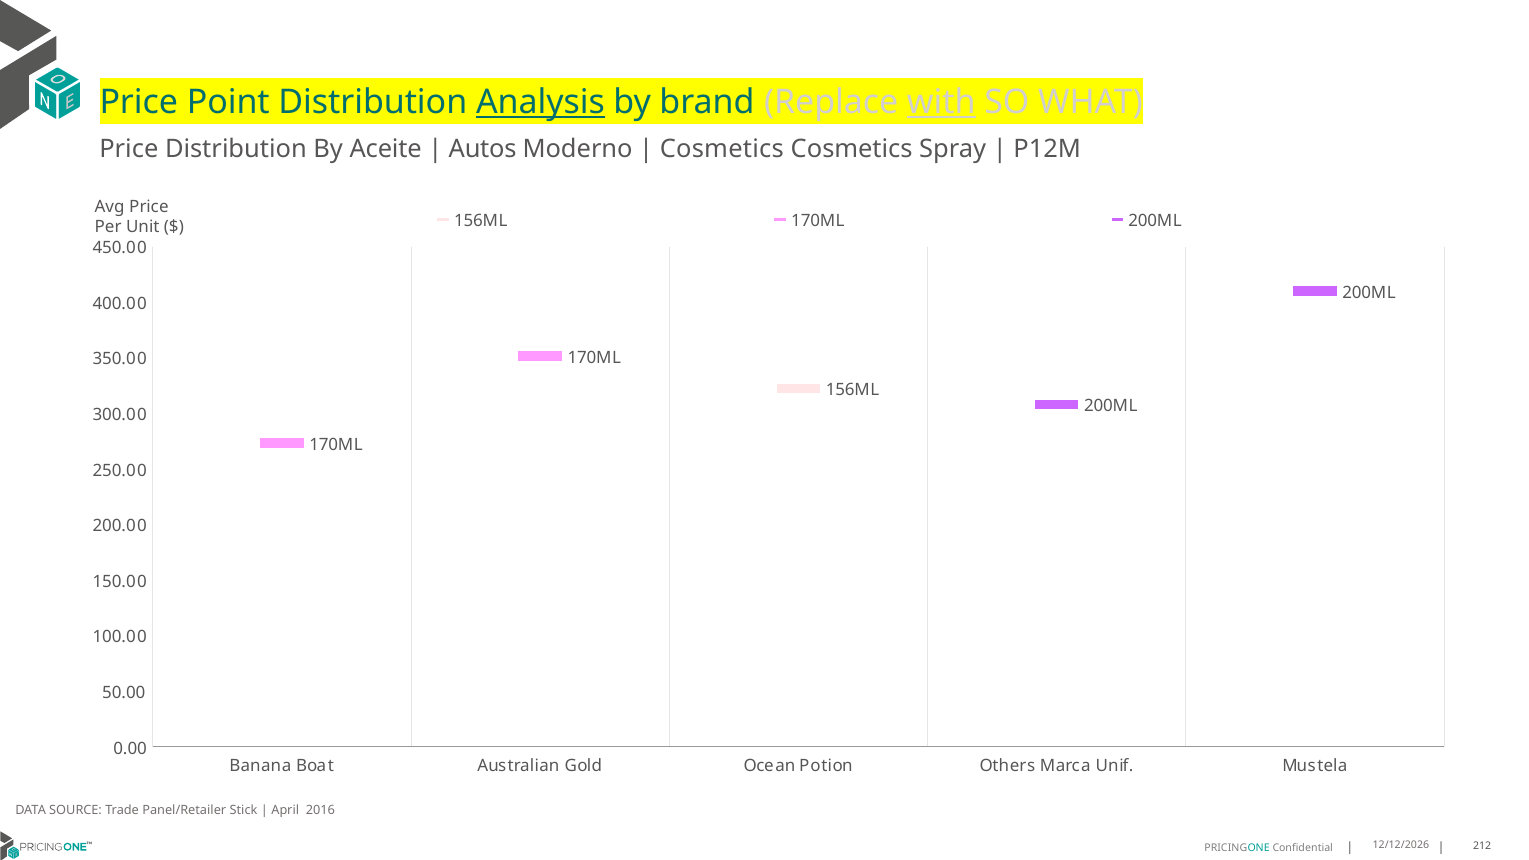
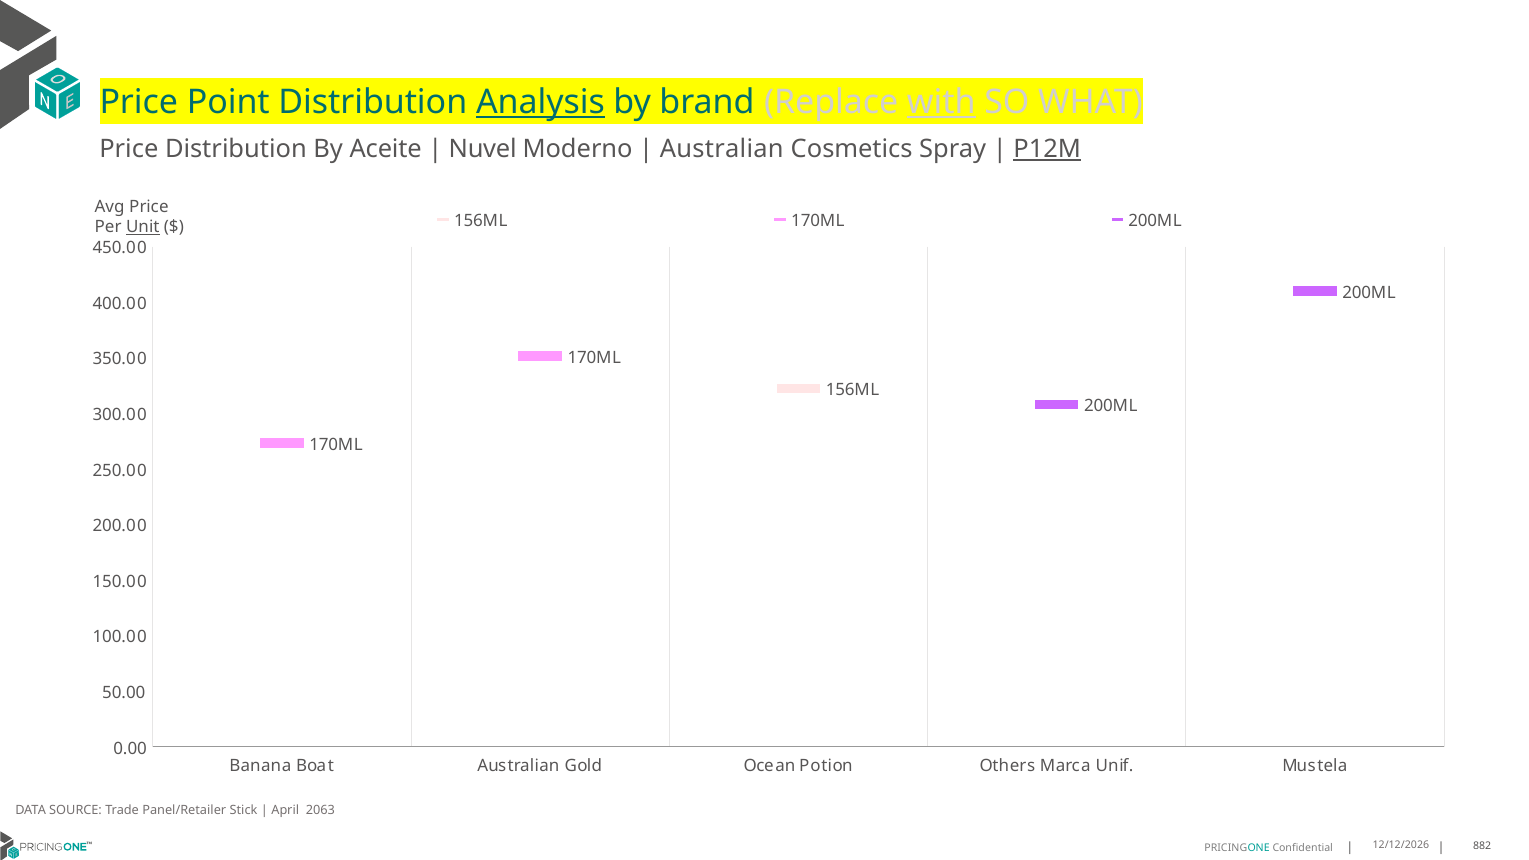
Autos: Autos -> Nuvel
Cosmetics at (722, 149): Cosmetics -> Australian
P12M underline: none -> present
Unit underline: none -> present
2016: 2016 -> 2063
212: 212 -> 882
